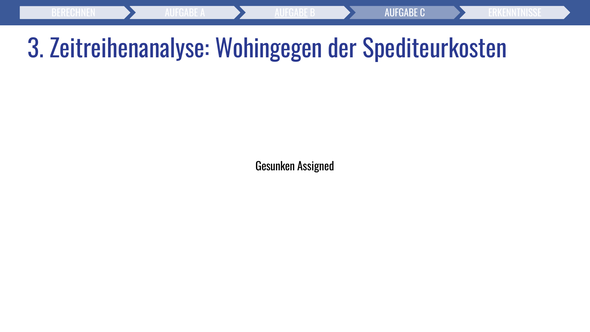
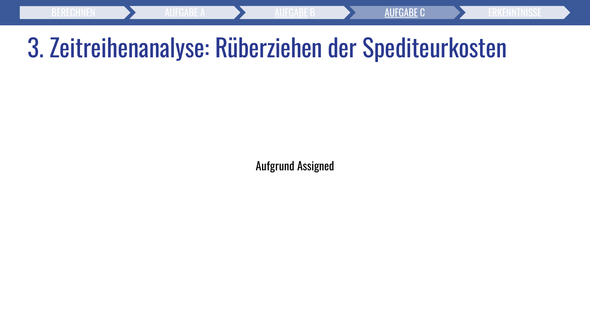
AUFGABE at (401, 13) underline: none -> present
Wohingegen: Wohingegen -> Rüberziehen
Gesunken: Gesunken -> Aufgrund
